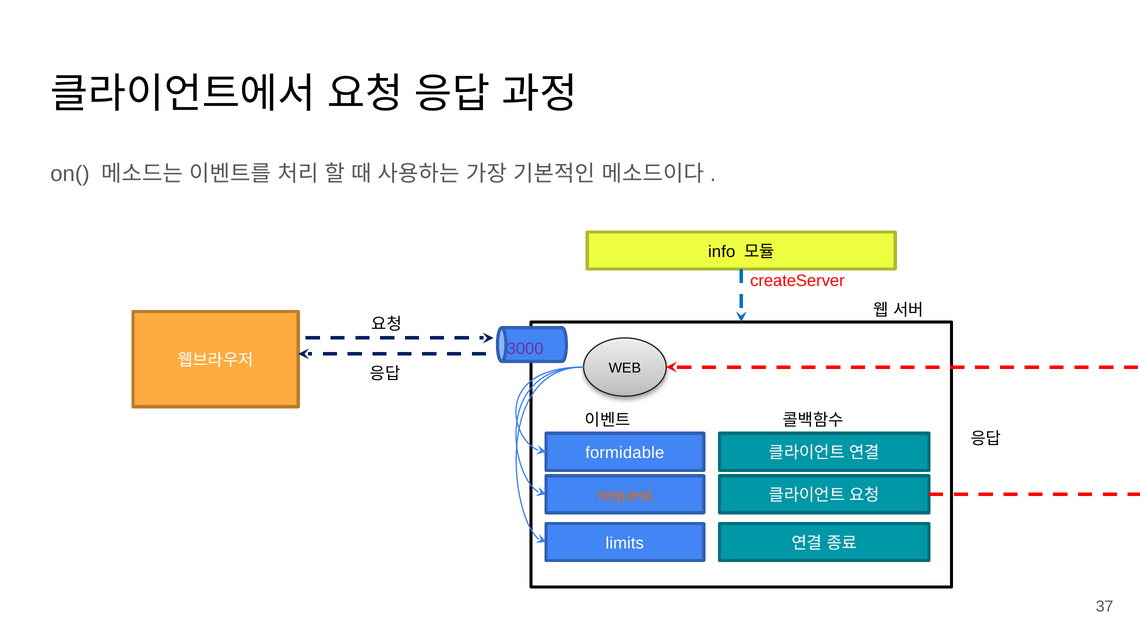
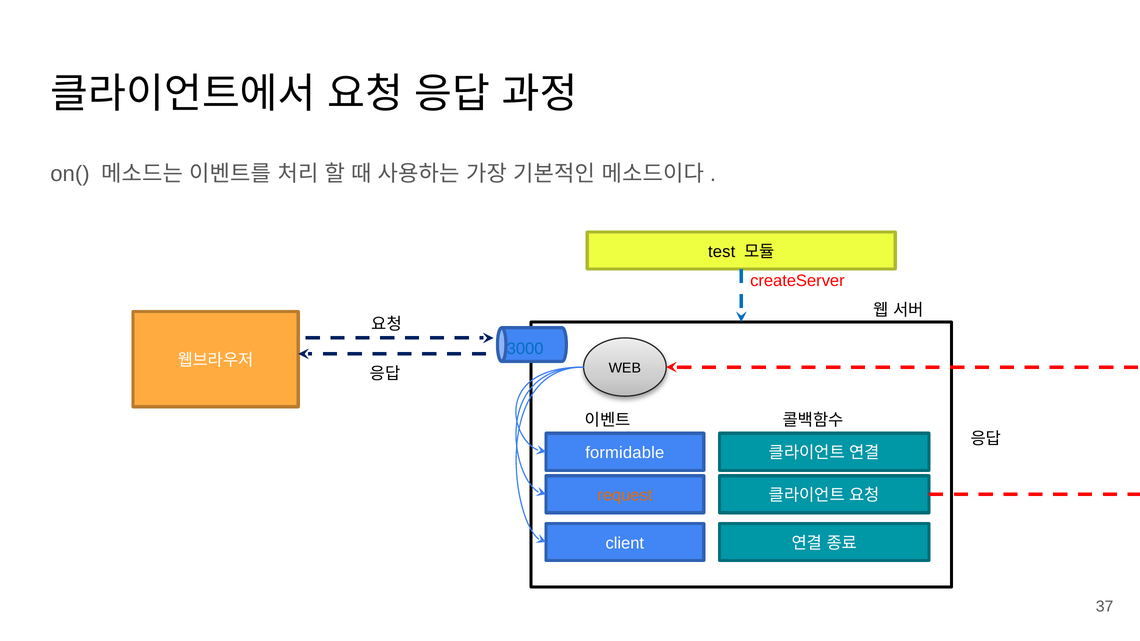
info: info -> test
3000 colour: purple -> blue
limits: limits -> client
